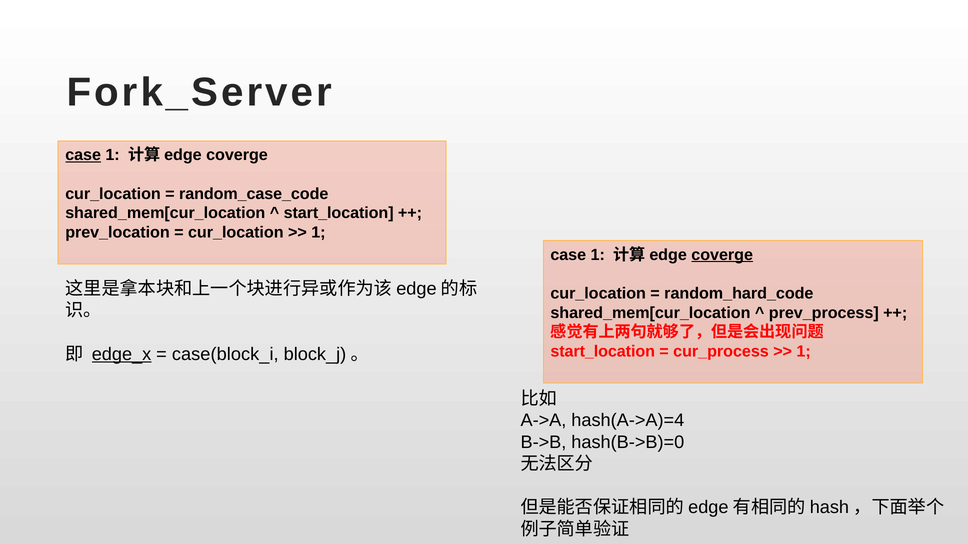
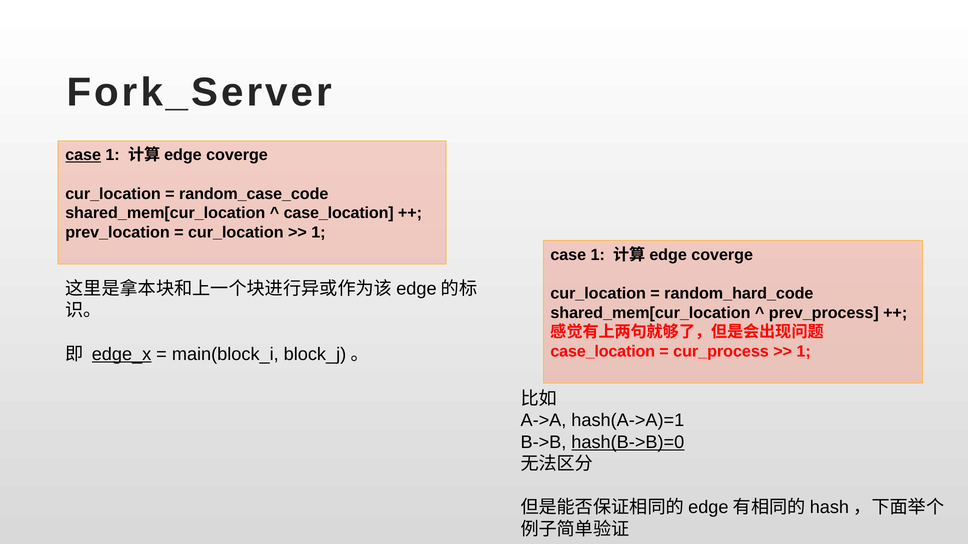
start_location at (339, 213): start_location -> case_location
coverge at (722, 255) underline: present -> none
start_location at (603, 352): start_location -> case_location
case(block_i: case(block_i -> main(block_i
hash(A->A)=4: hash(A->A)=4 -> hash(A->A)=1
hash(B->B)=0 underline: none -> present
